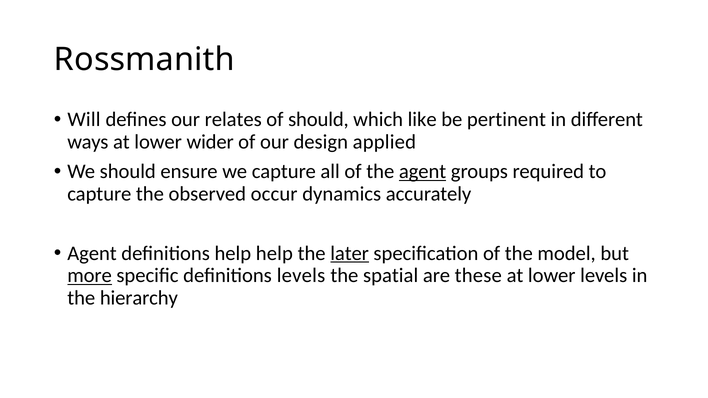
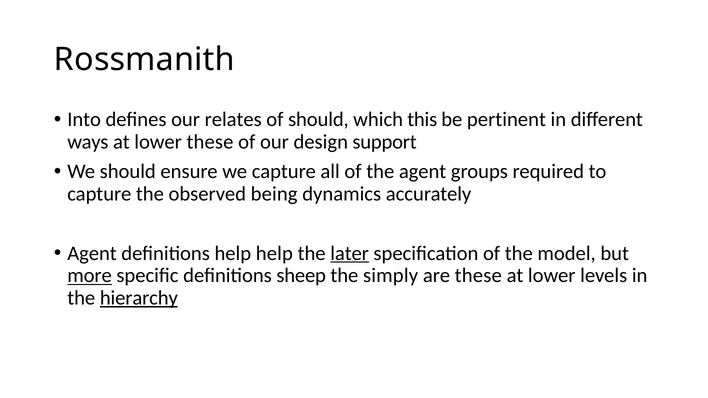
Will: Will -> Into
like: like -> this
lower wider: wider -> these
applied: applied -> support
agent at (423, 172) underline: present -> none
occur: occur -> being
definitions levels: levels -> sheep
spatial: spatial -> simply
hierarchy underline: none -> present
